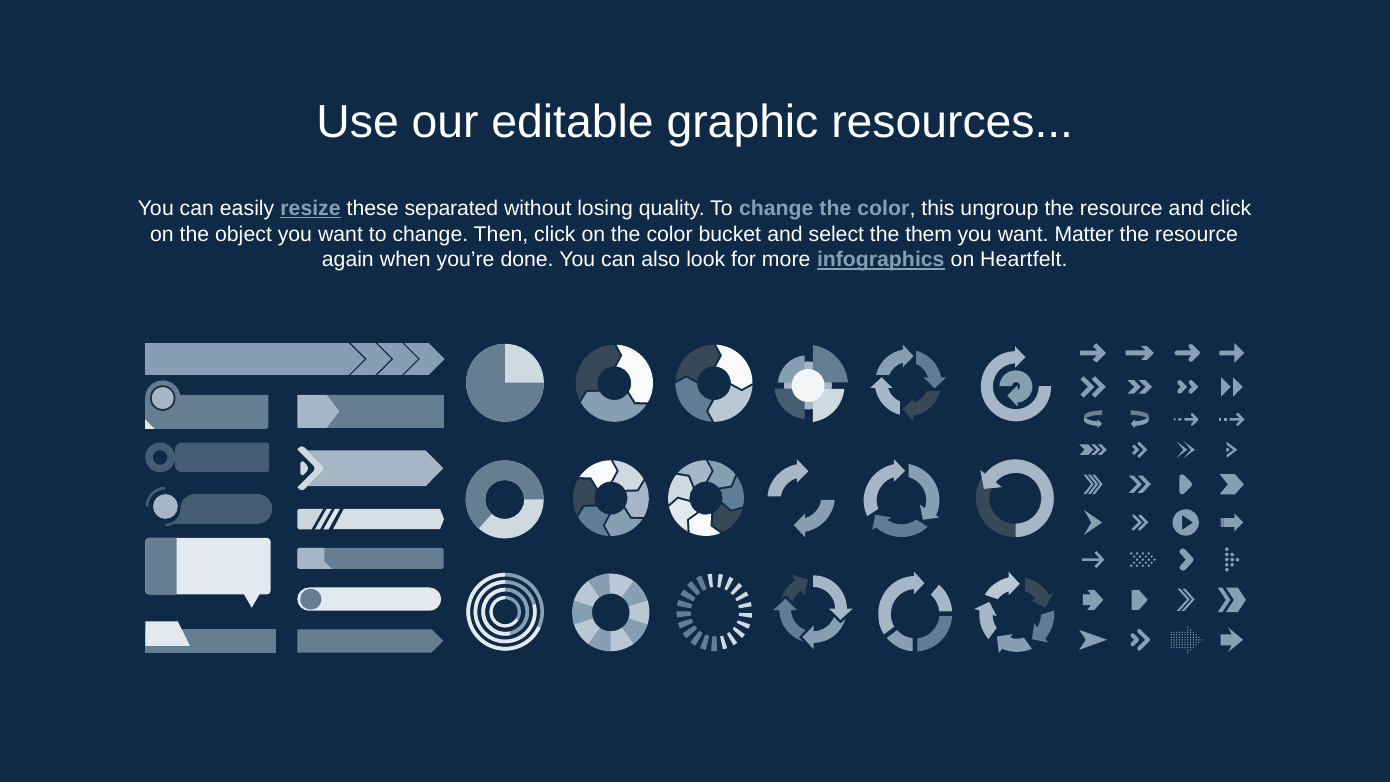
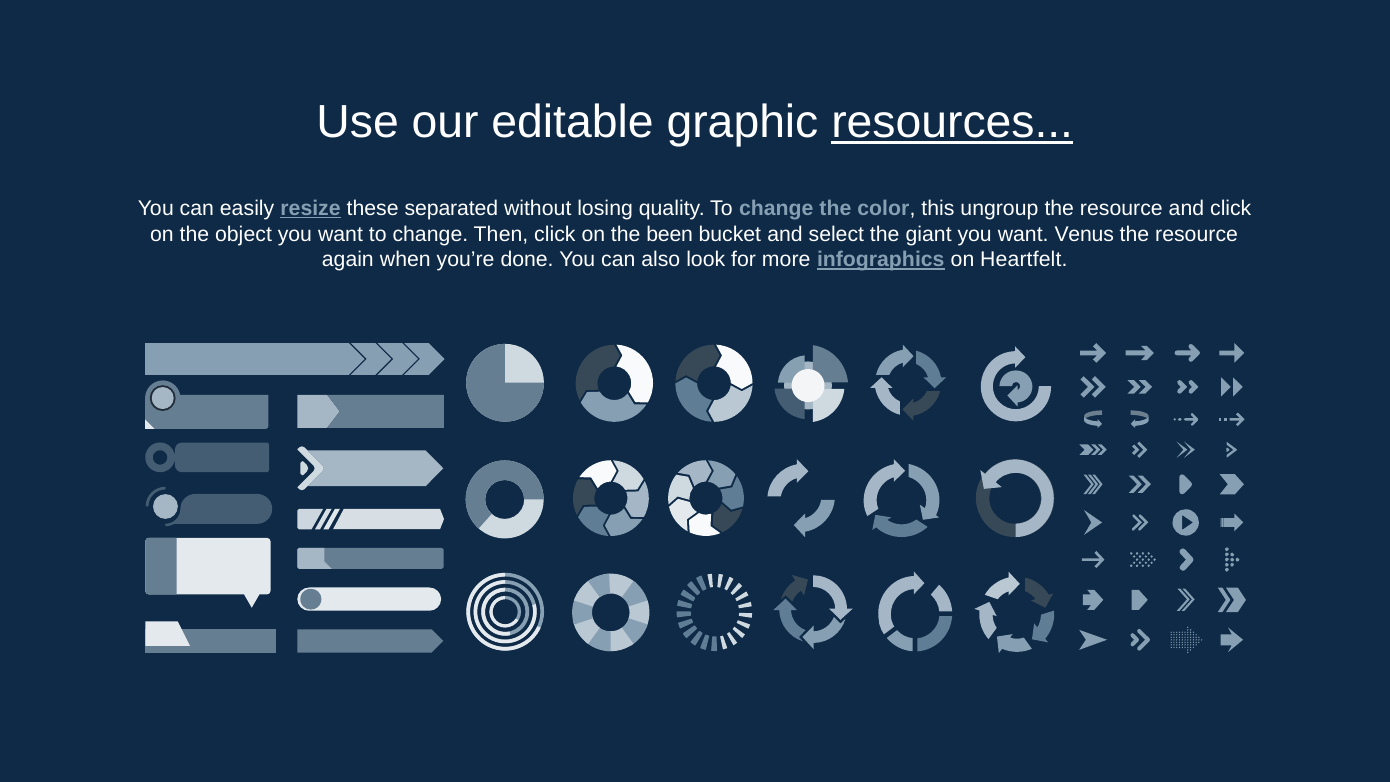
resources underline: none -> present
on the color: color -> been
them: them -> giant
Matter: Matter -> Venus
